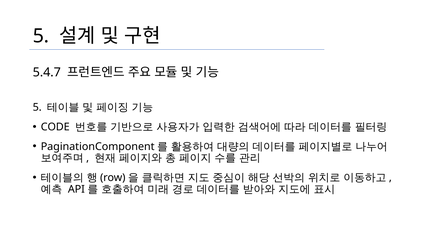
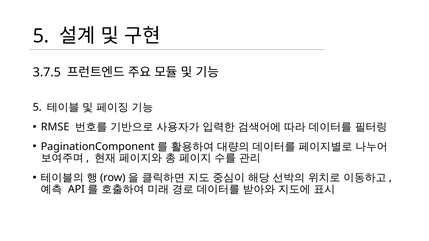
5.4.7: 5.4.7 -> 3.7.5
CODE: CODE -> RMSE
